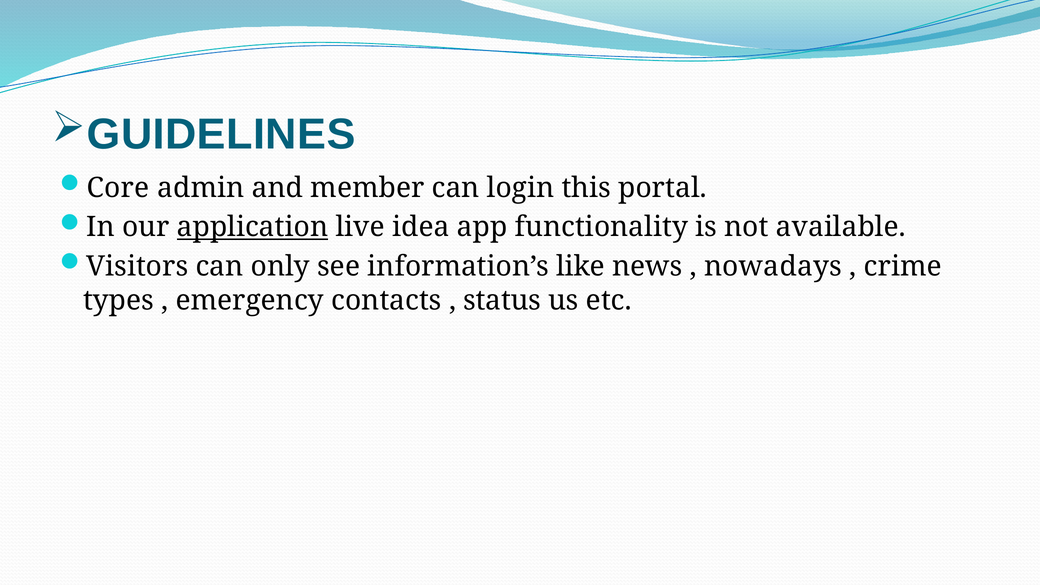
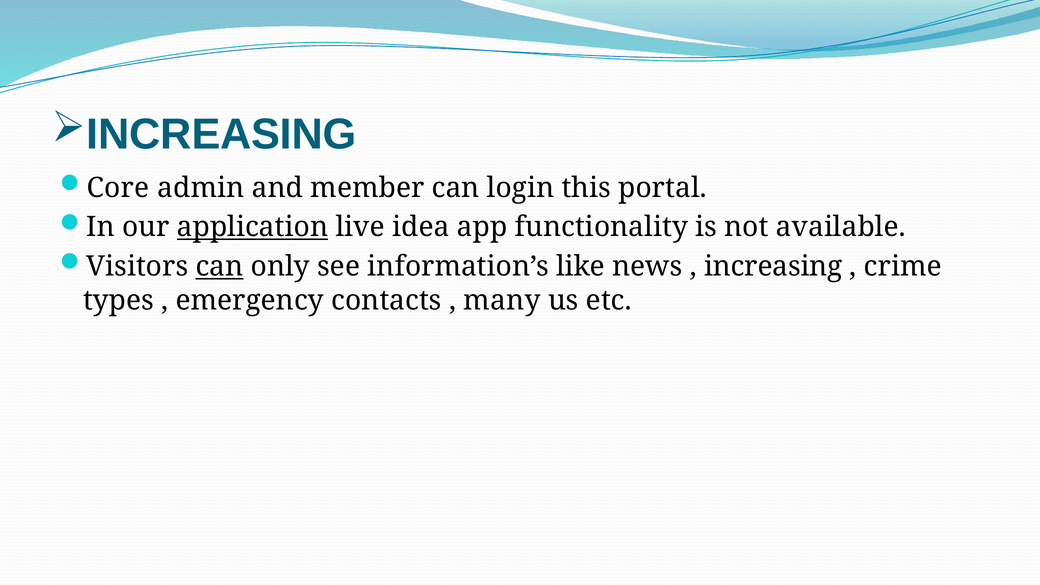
GUIDELINES at (221, 135): GUIDELINES -> INCREASING
can at (220, 267) underline: none -> present
nowadays at (773, 267): nowadays -> increasing
status: status -> many
